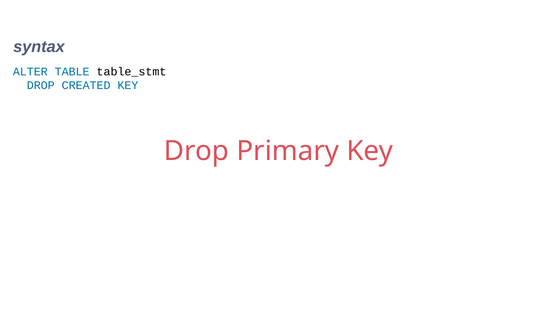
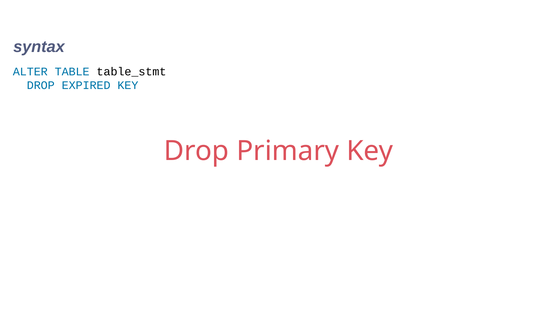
CREATED: CREATED -> EXPIRED
